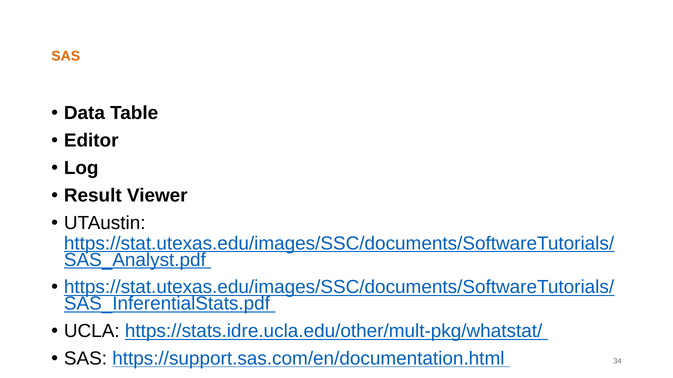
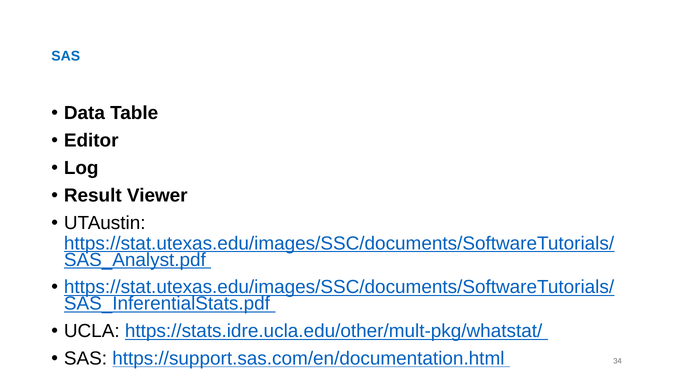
SAS at (66, 56) colour: orange -> blue
